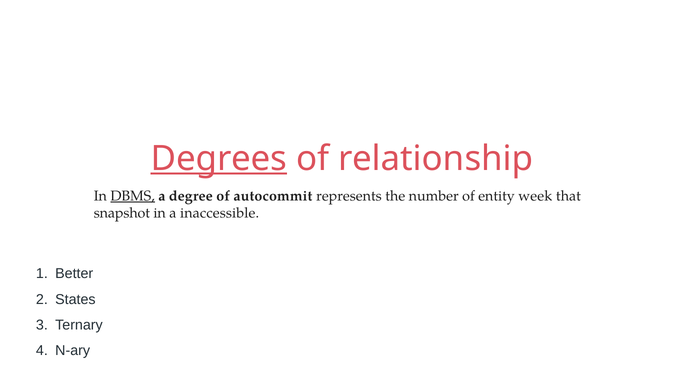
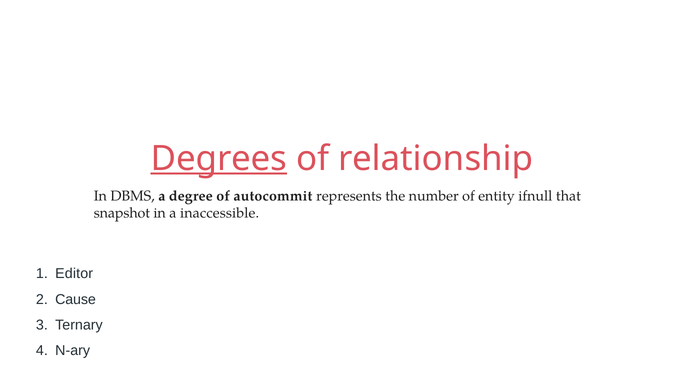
DBMS underline: present -> none
week: week -> ifnull
Better: Better -> Editor
States: States -> Cause
